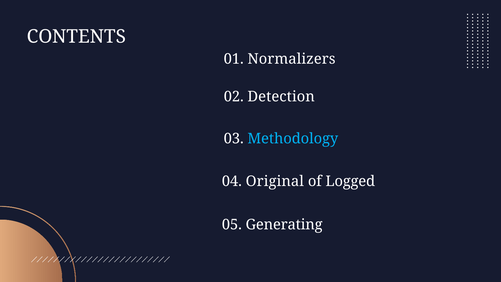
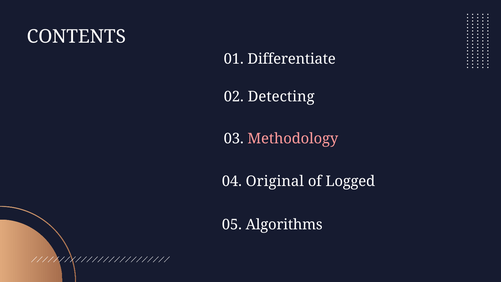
Normalizers: Normalizers -> Differentiate
Detection: Detection -> Detecting
Methodology colour: light blue -> pink
Generating: Generating -> Algorithms
